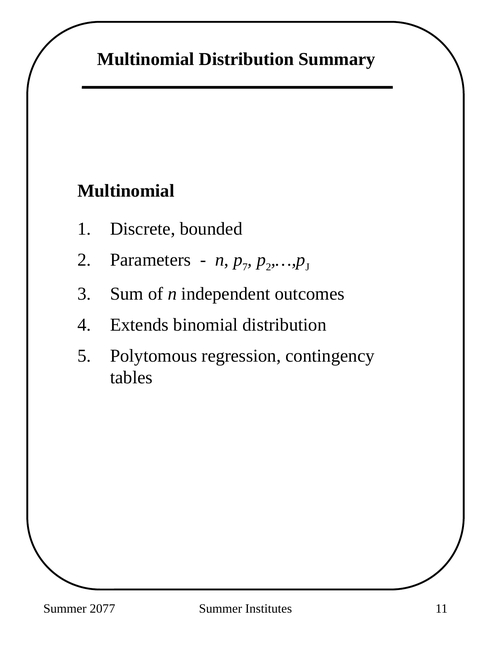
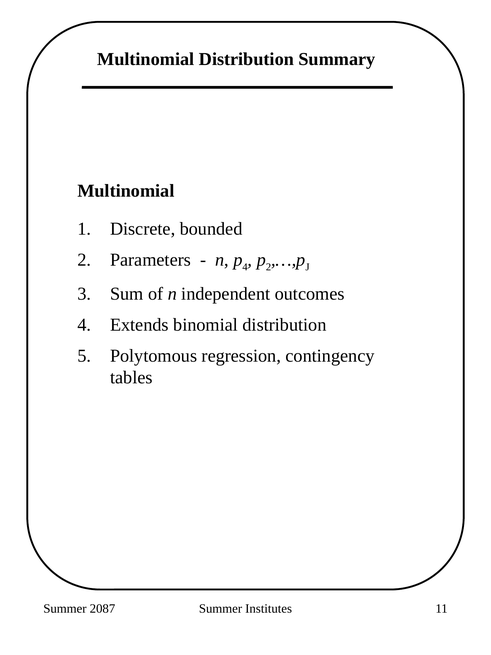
7 at (245, 267): 7 -> 4
2077: 2077 -> 2087
